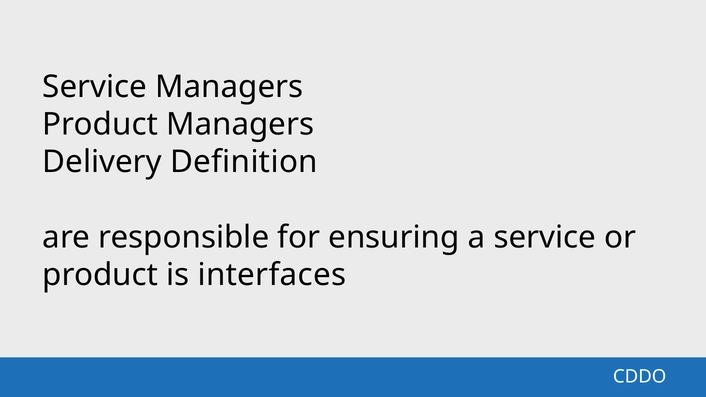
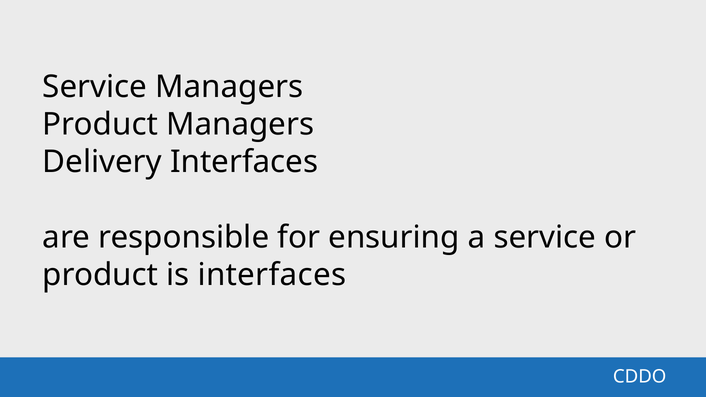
Delivery Definition: Definition -> Interfaces
